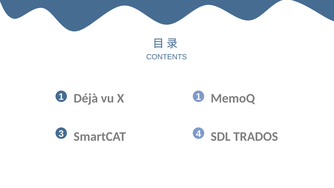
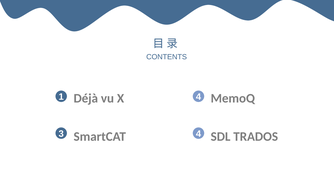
X 1: 1 -> 4
